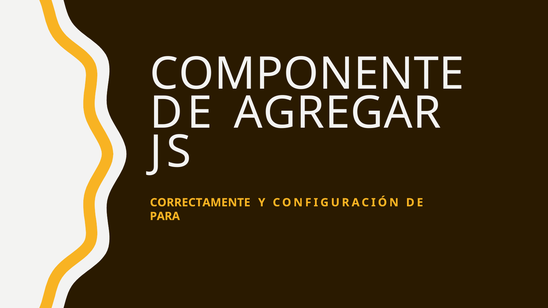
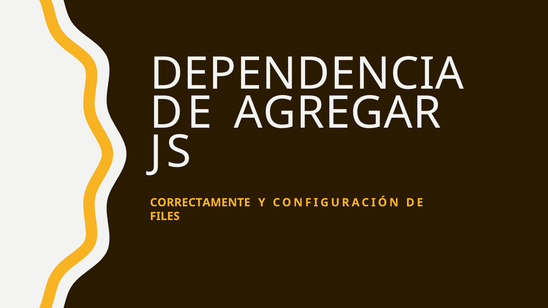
COMPONENTE: COMPONENTE -> DEPENDENCIA
PARA: PARA -> FILES
